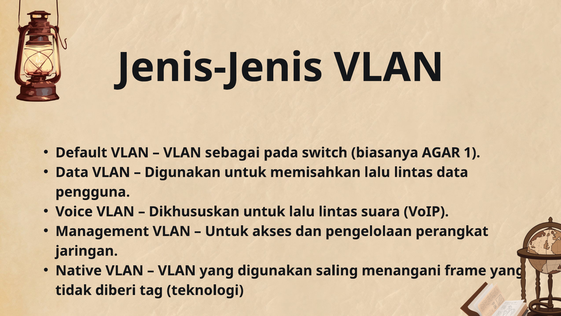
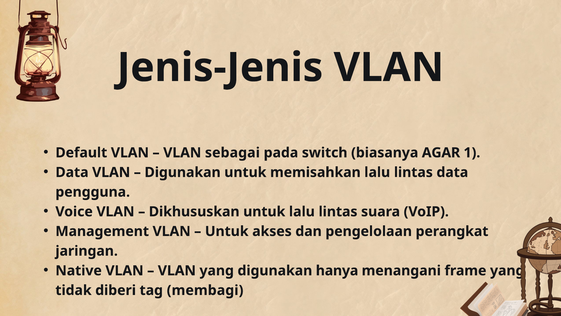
saling: saling -> hanya
teknologi: teknologi -> membagi
